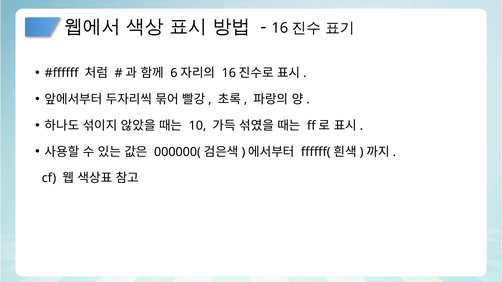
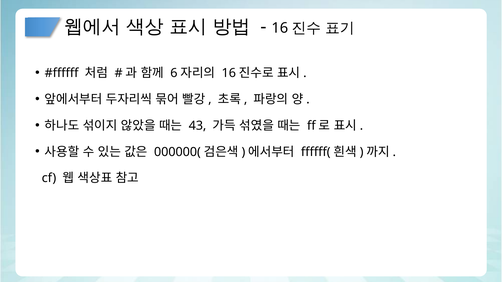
10: 10 -> 43
